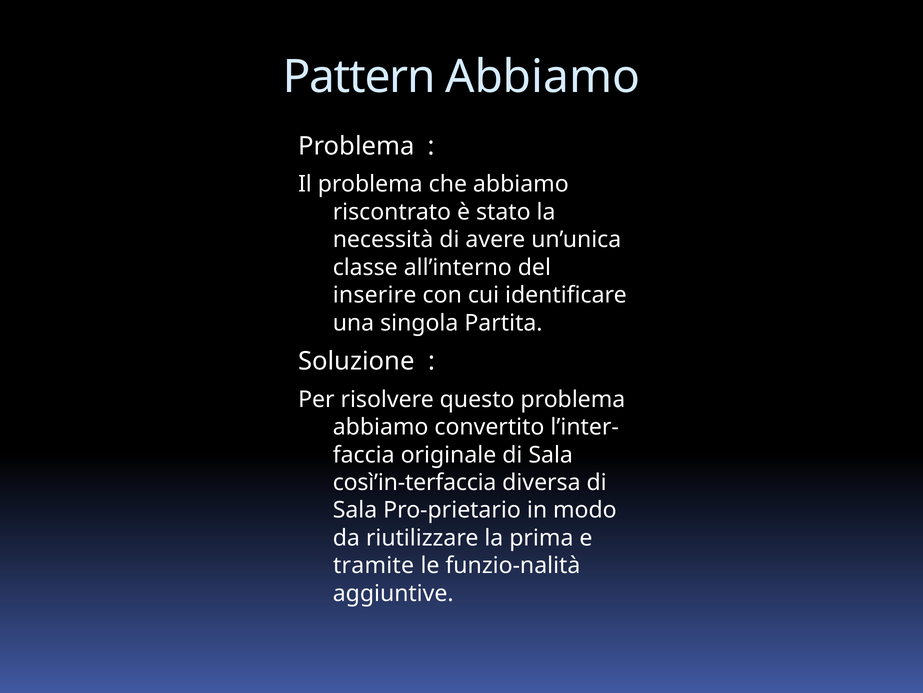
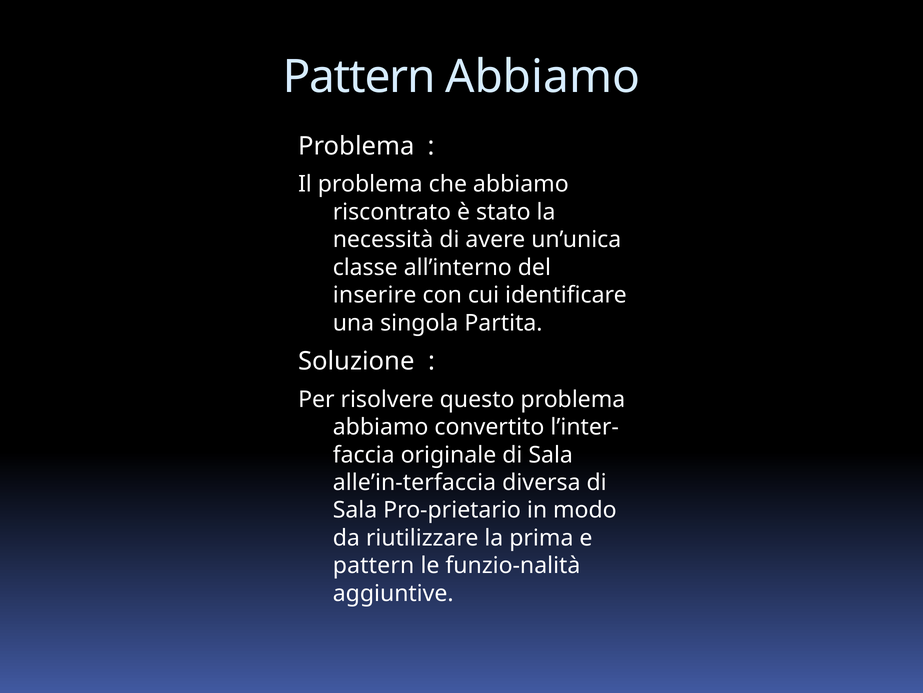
così’in-terfaccia: così’in-terfaccia -> alle’in-terfaccia
tramite at (374, 565): tramite -> pattern
